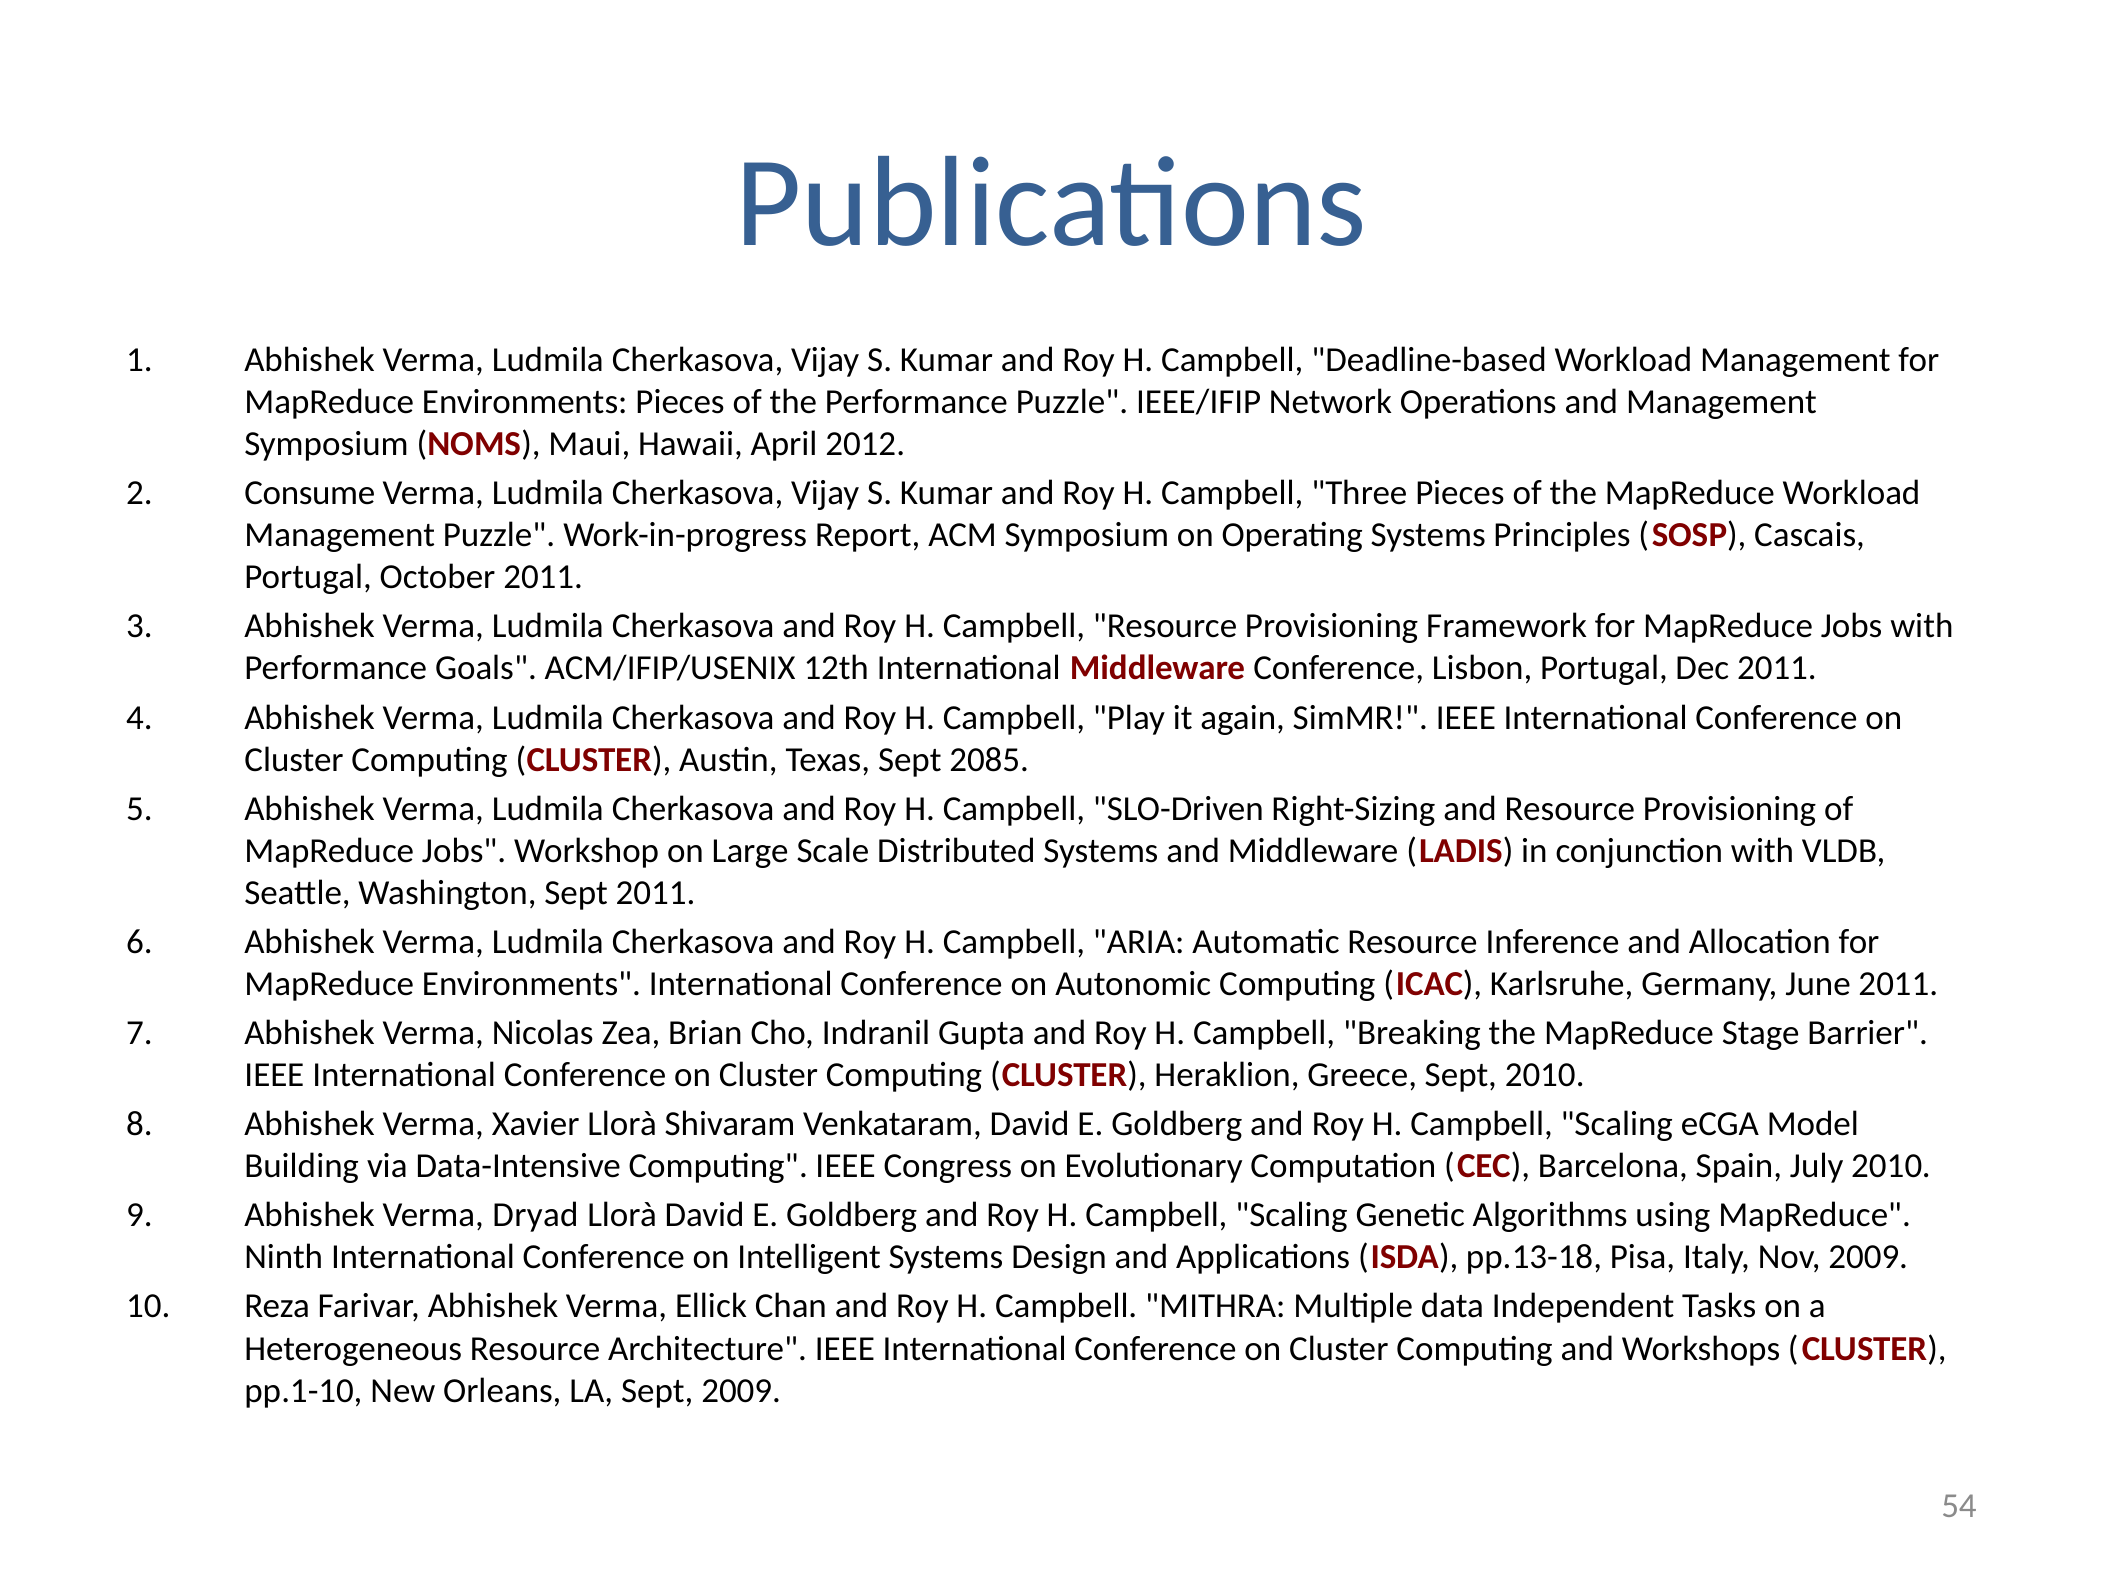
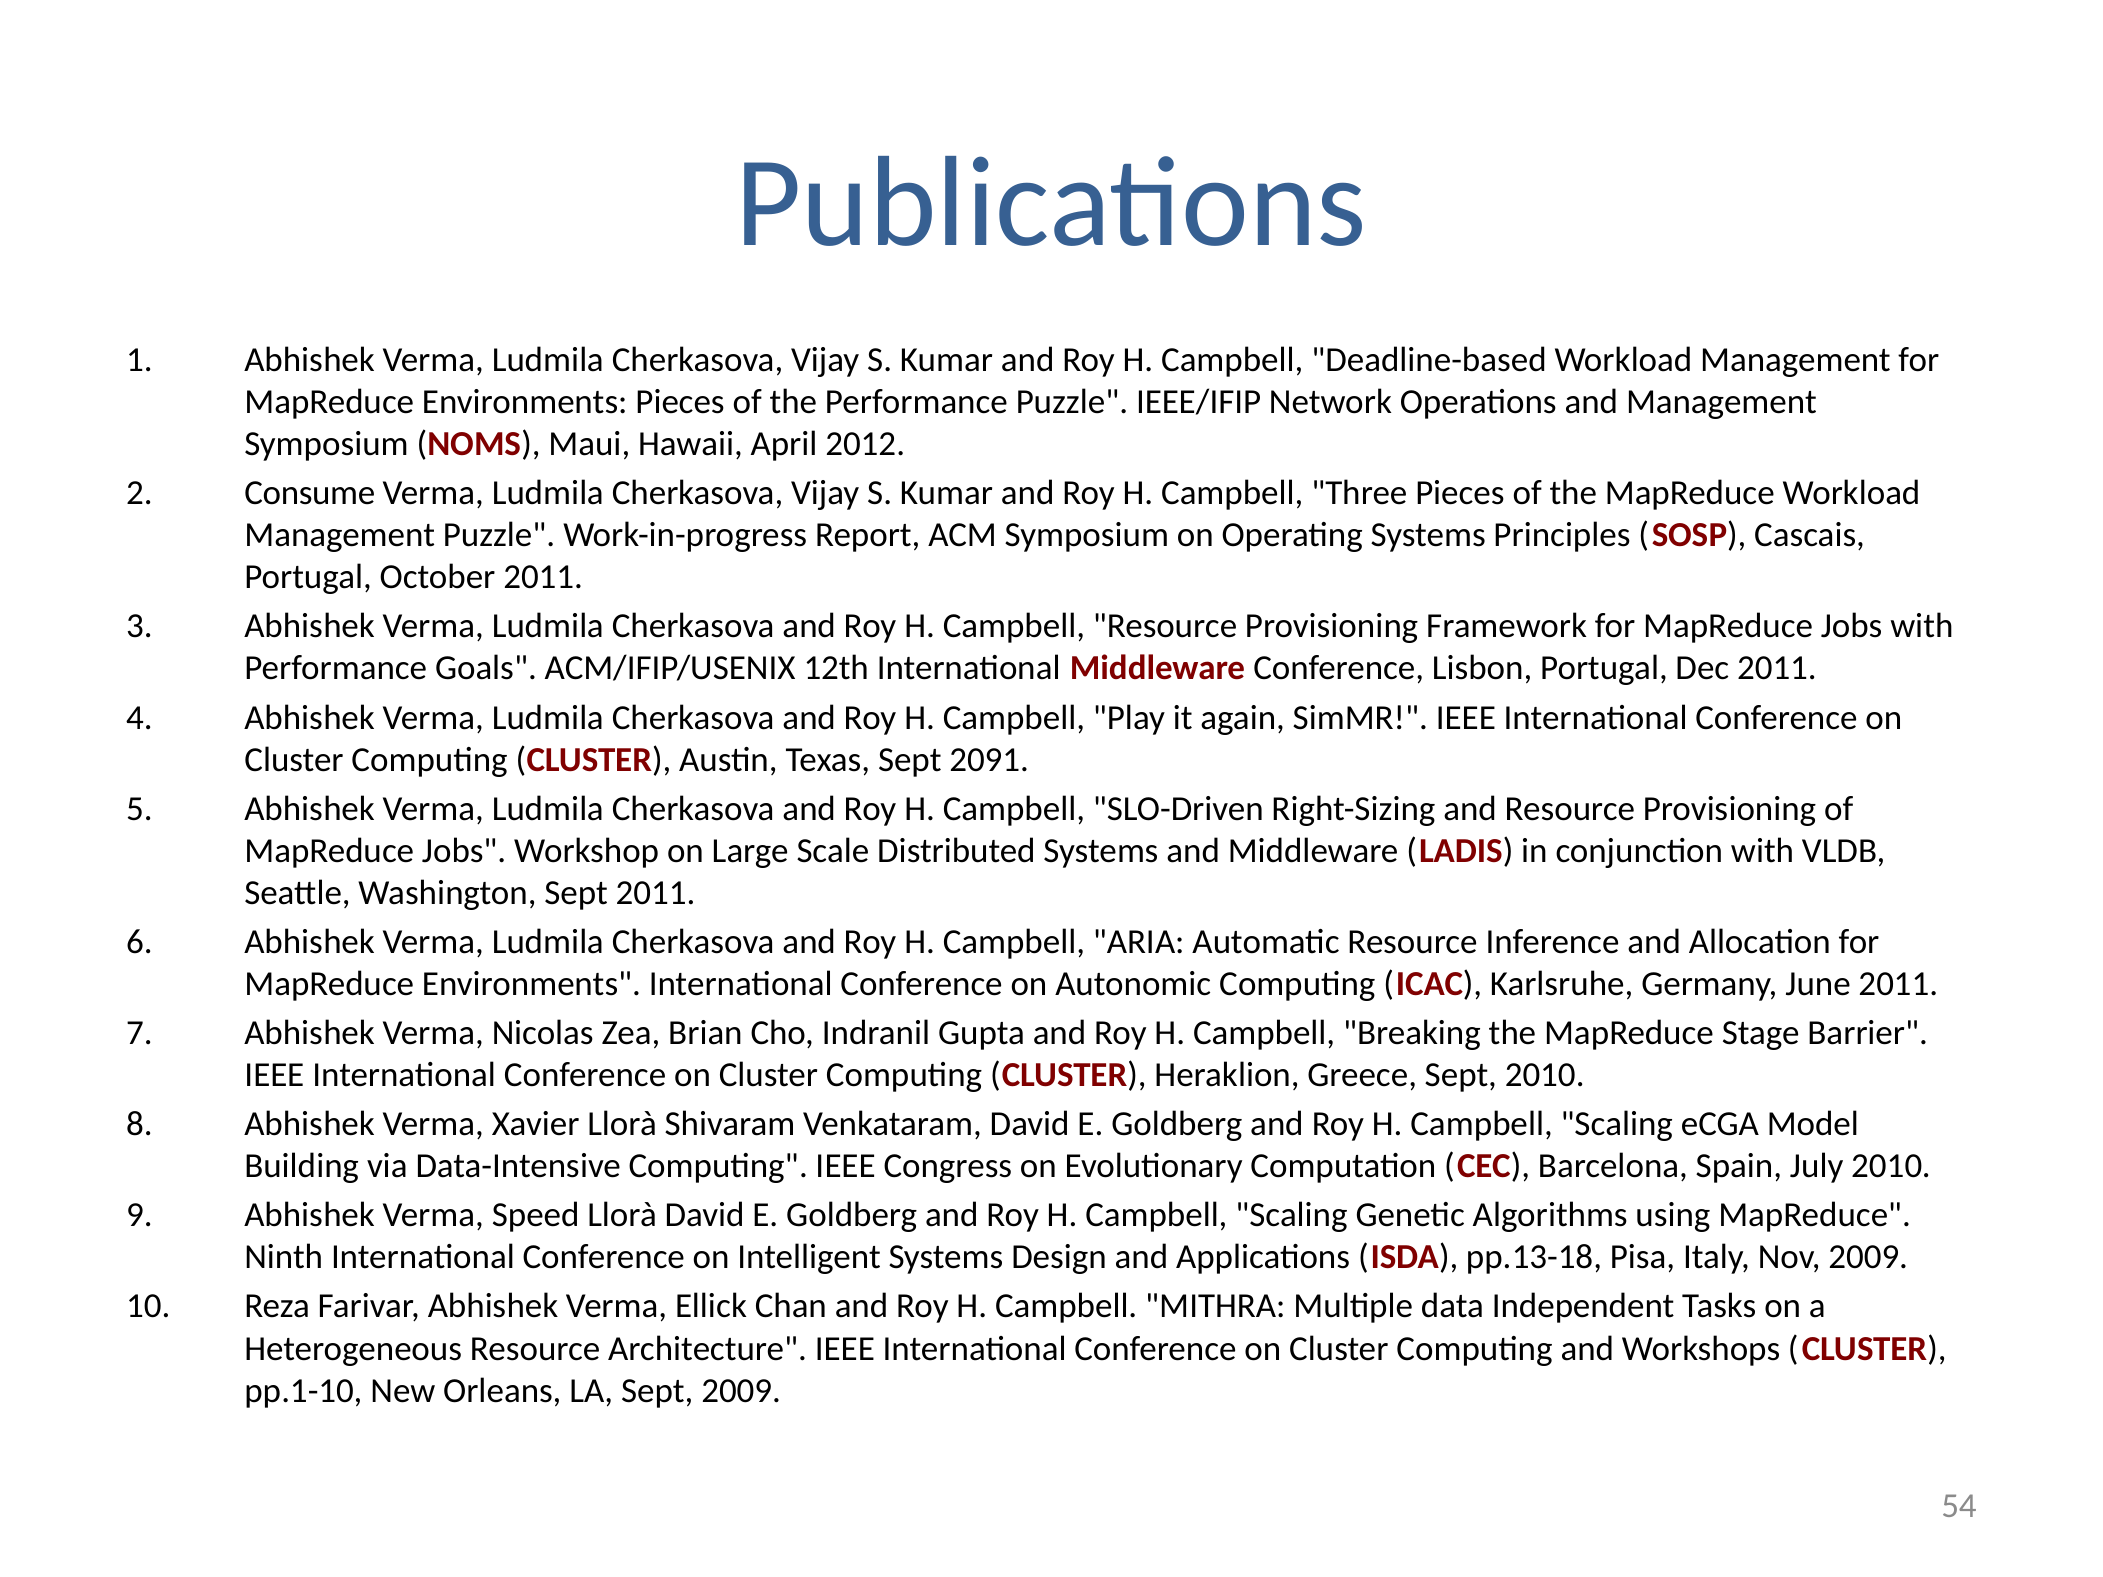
2085: 2085 -> 2091
Dryad: Dryad -> Speed
